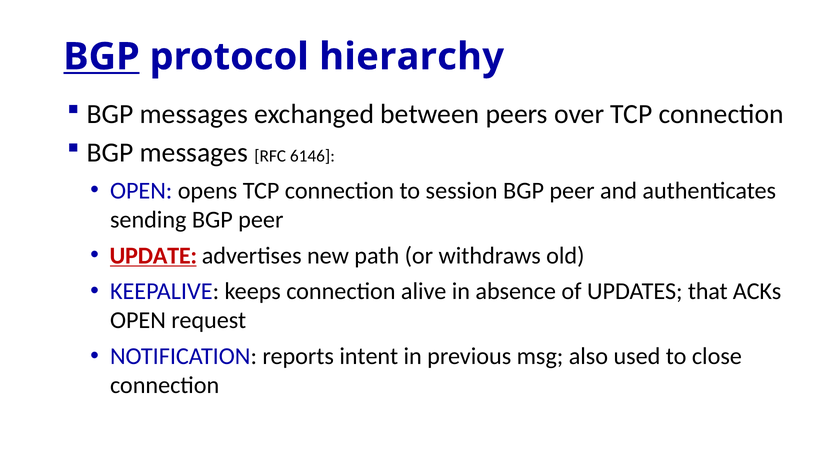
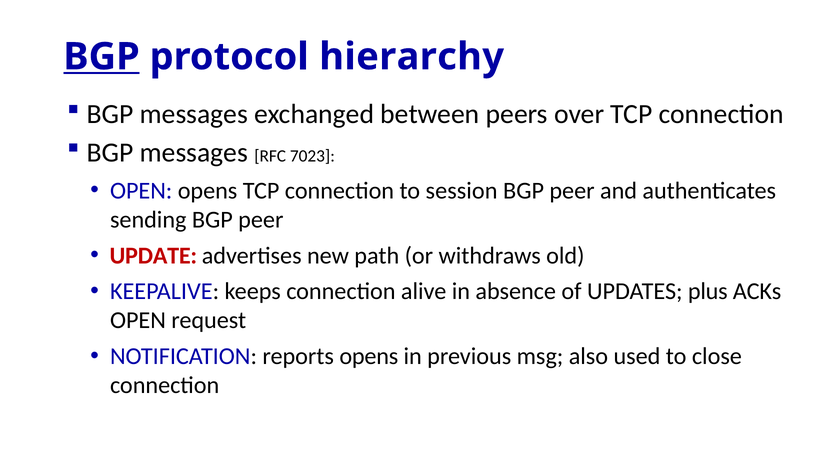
6146: 6146 -> 7023
UPDATE underline: present -> none
that: that -> plus
reports intent: intent -> opens
